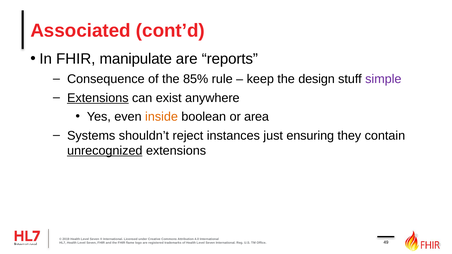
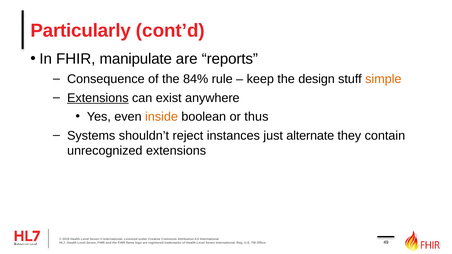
Associated: Associated -> Particularly
85%: 85% -> 84%
simple colour: purple -> orange
area: area -> thus
ensuring: ensuring -> alternate
unrecognized underline: present -> none
